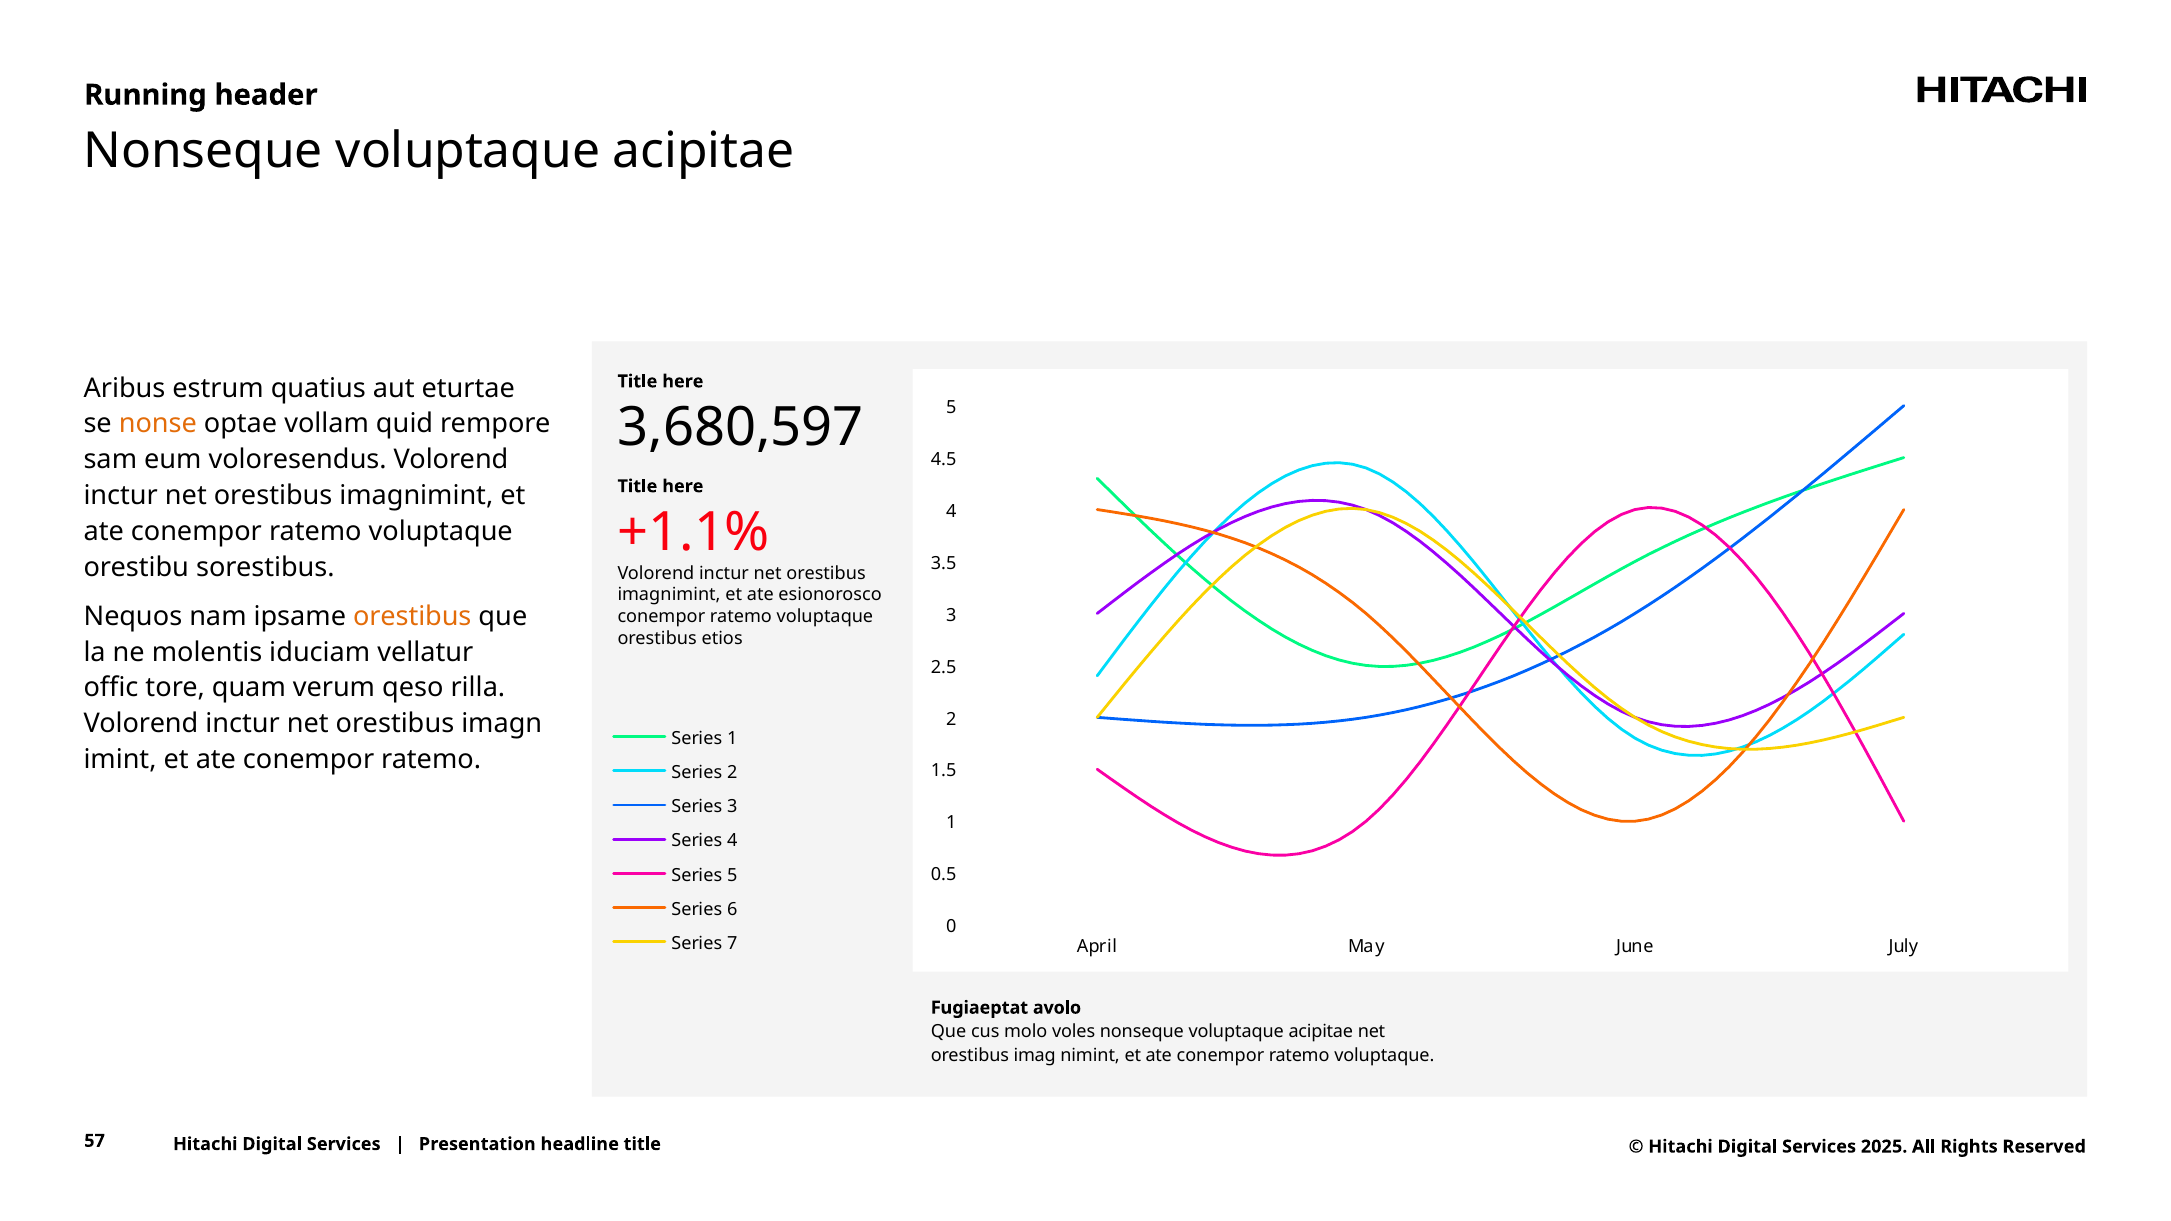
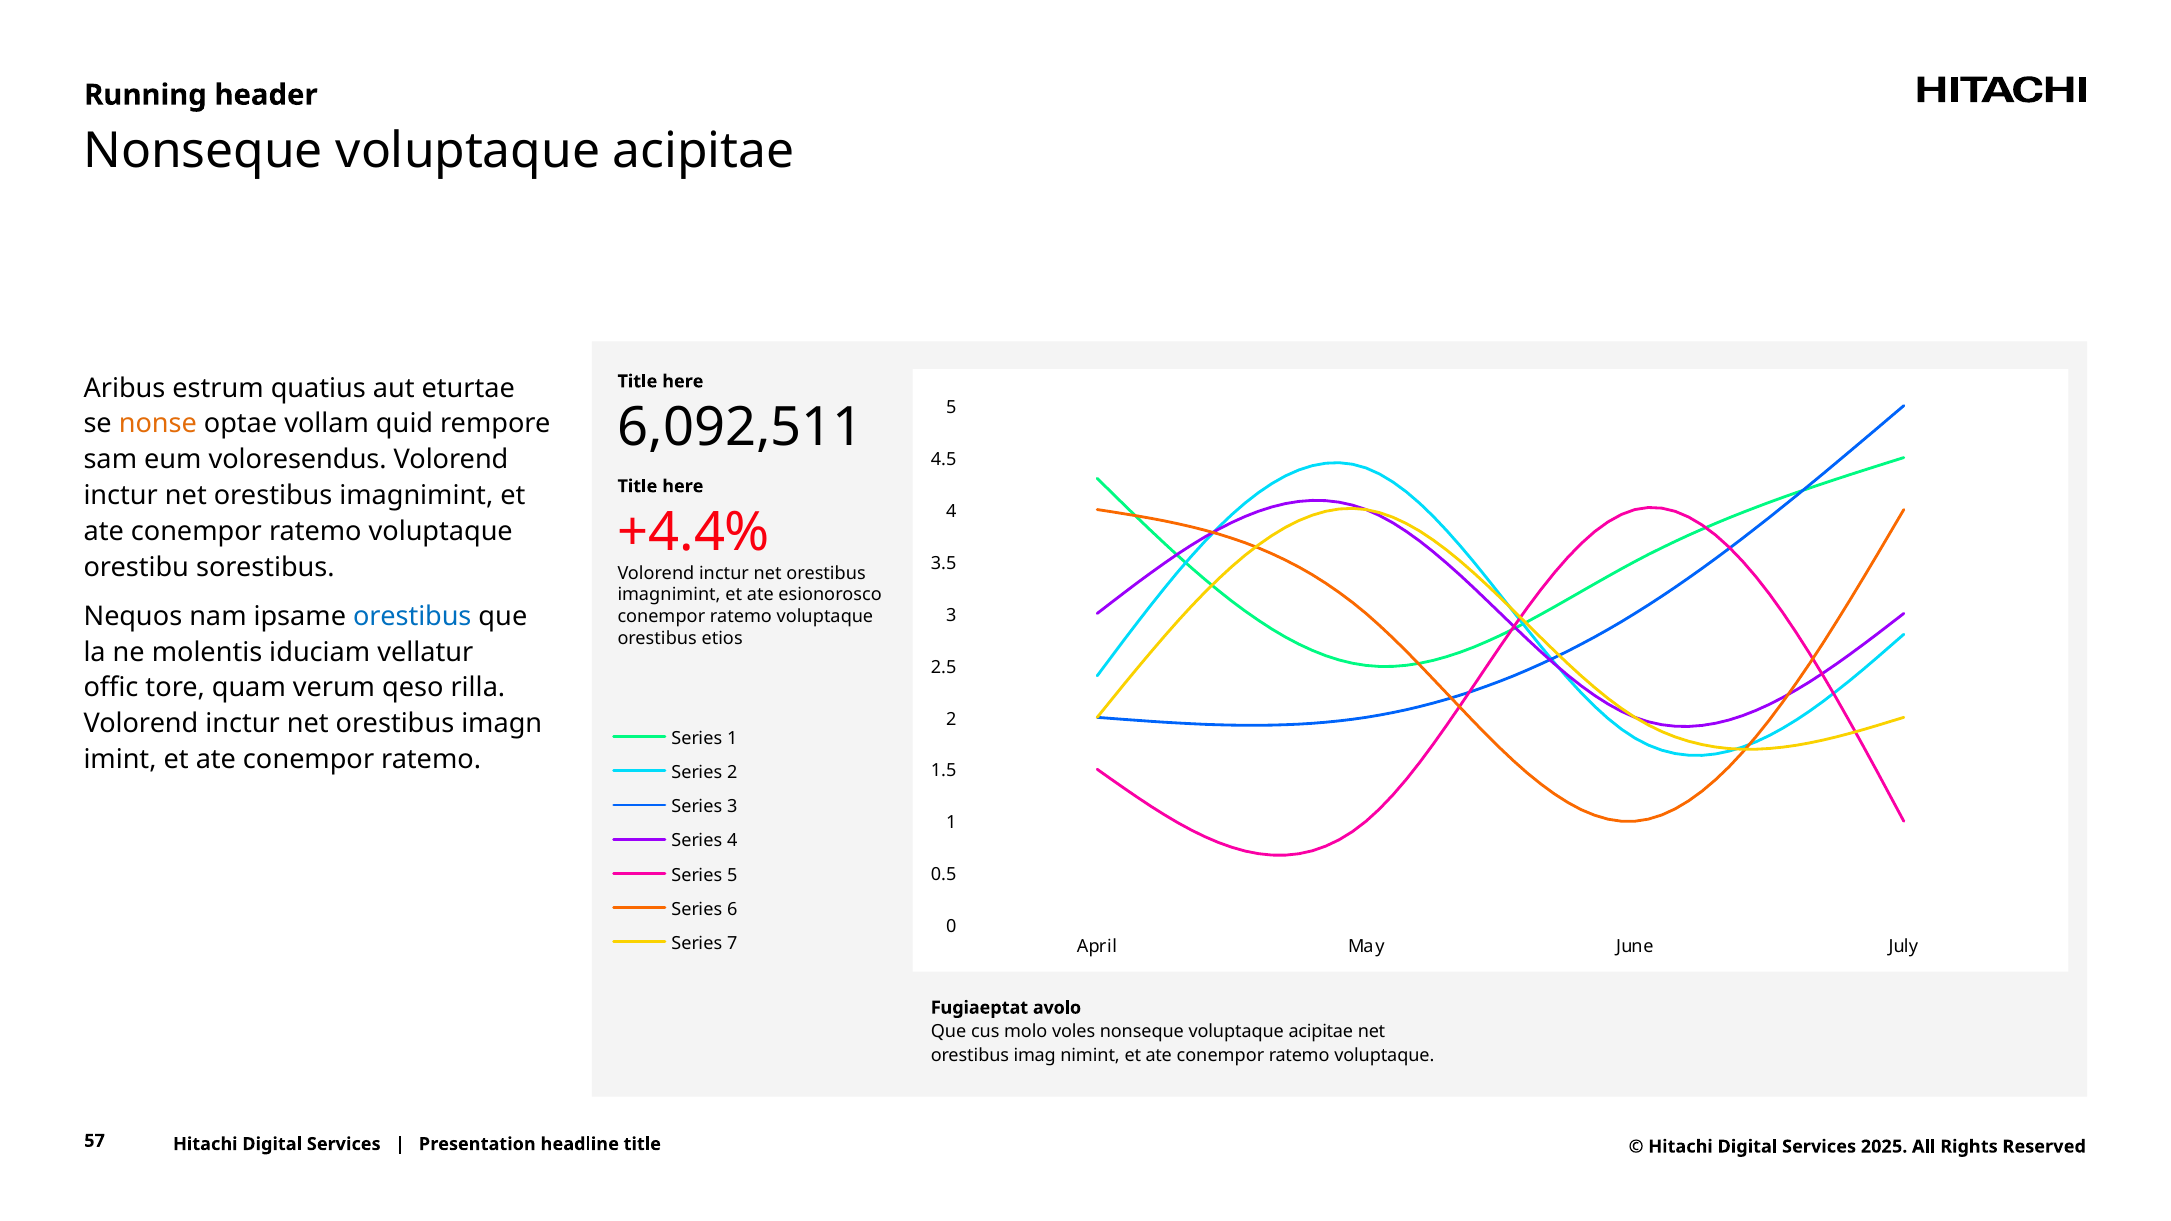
3,680,597: 3,680,597 -> 6,092,511
+1.1%: +1.1% -> +4.4%
orestibus at (412, 617) colour: orange -> blue
